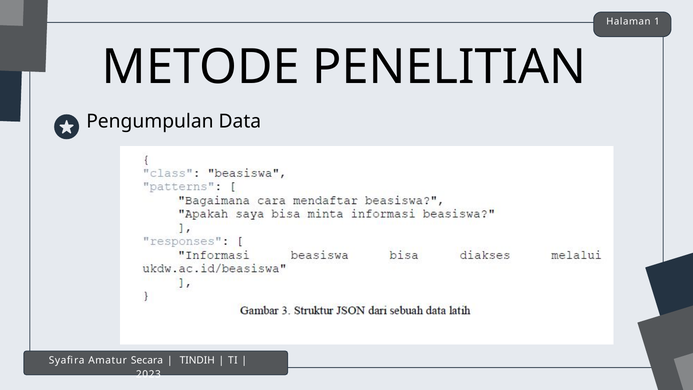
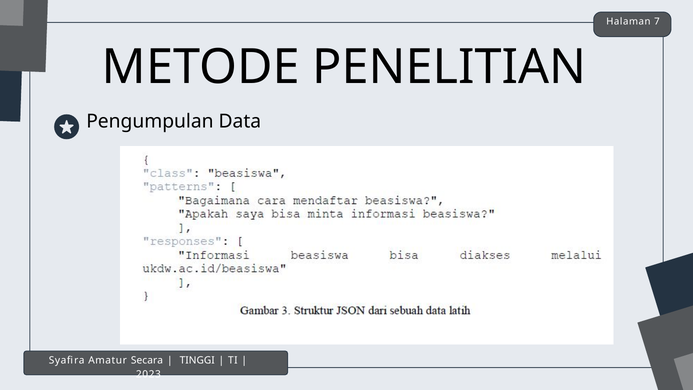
1: 1 -> 7
TINDIH: TINDIH -> TINGGI
